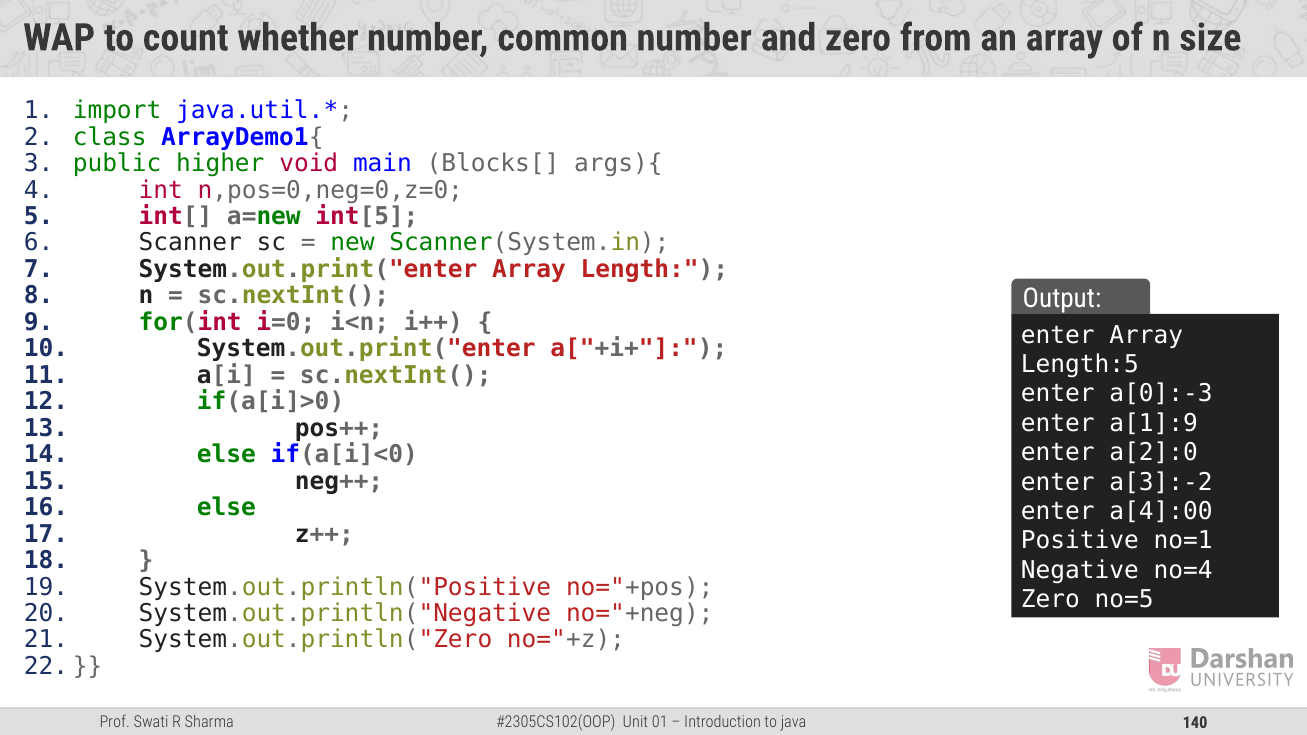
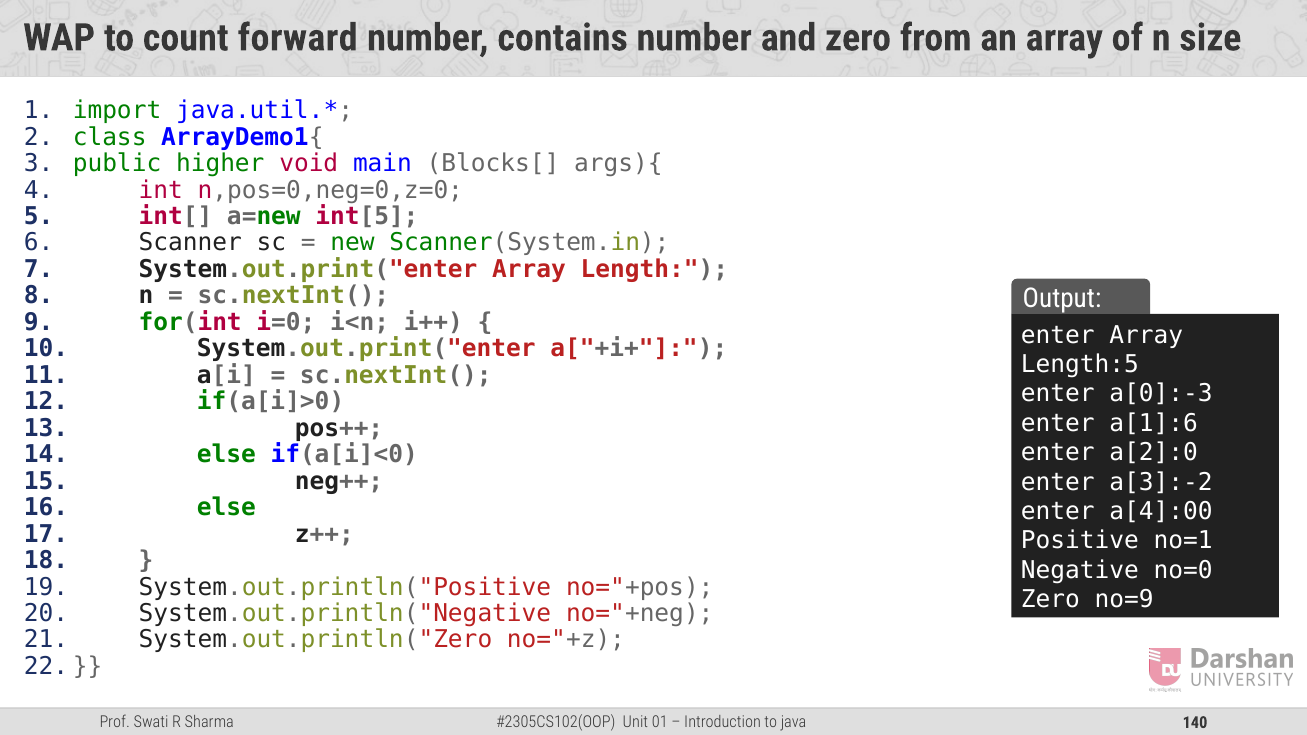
whether: whether -> forward
common: common -> contains
a[1]:9: a[1]:9 -> a[1]:6
no=4: no=4 -> no=0
no=5: no=5 -> no=9
